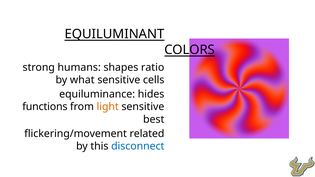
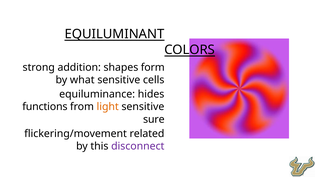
humans: humans -> addition
ratio: ratio -> form
best: best -> sure
disconnect colour: blue -> purple
